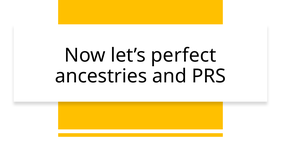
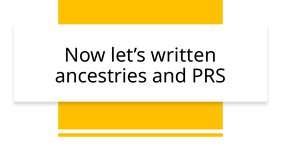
perfect: perfect -> written
